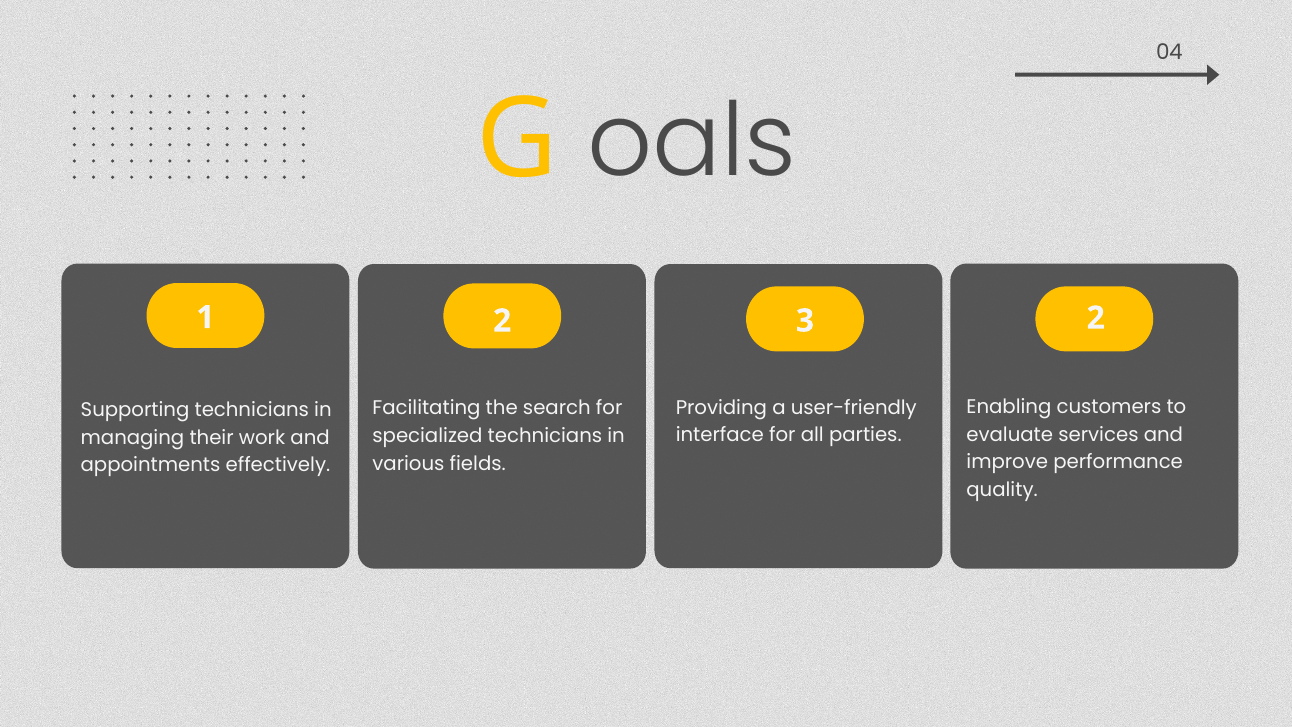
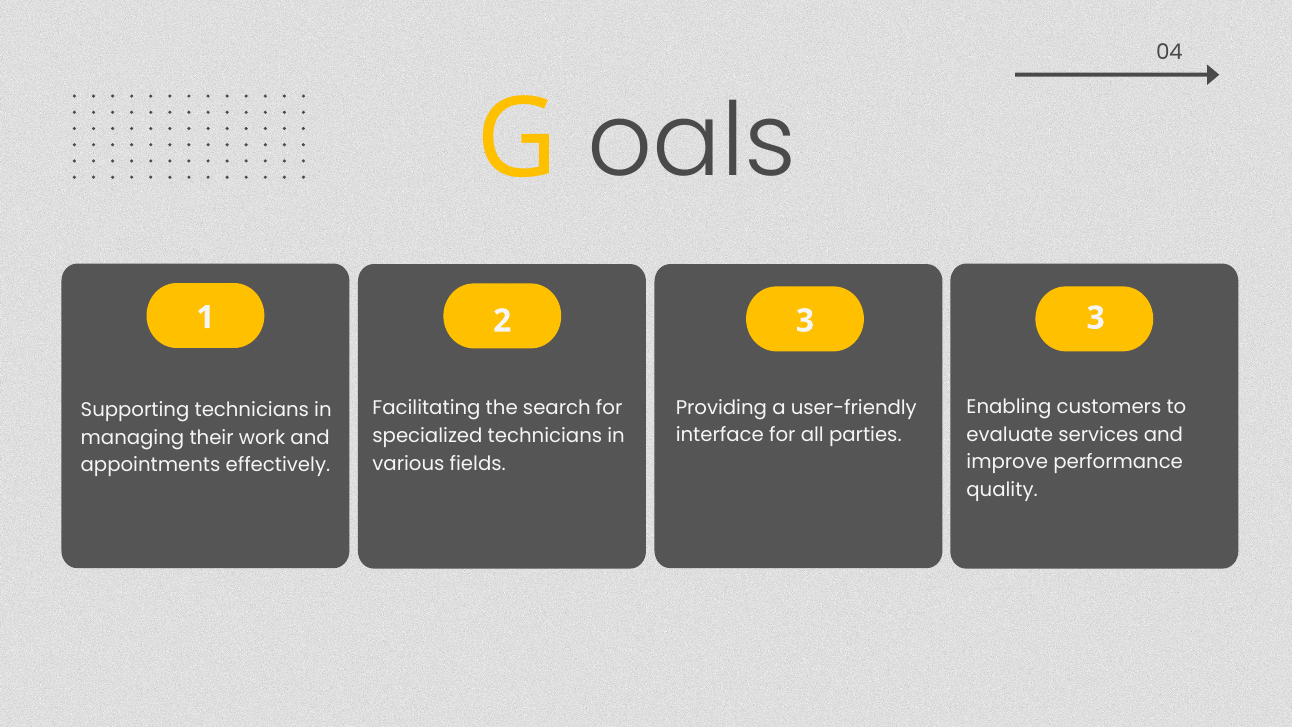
1 2: 2 -> 3
